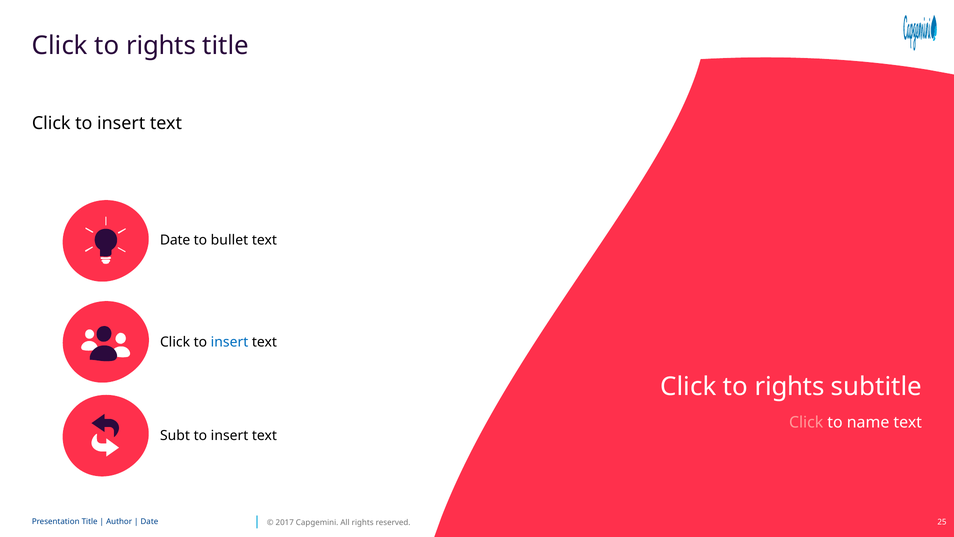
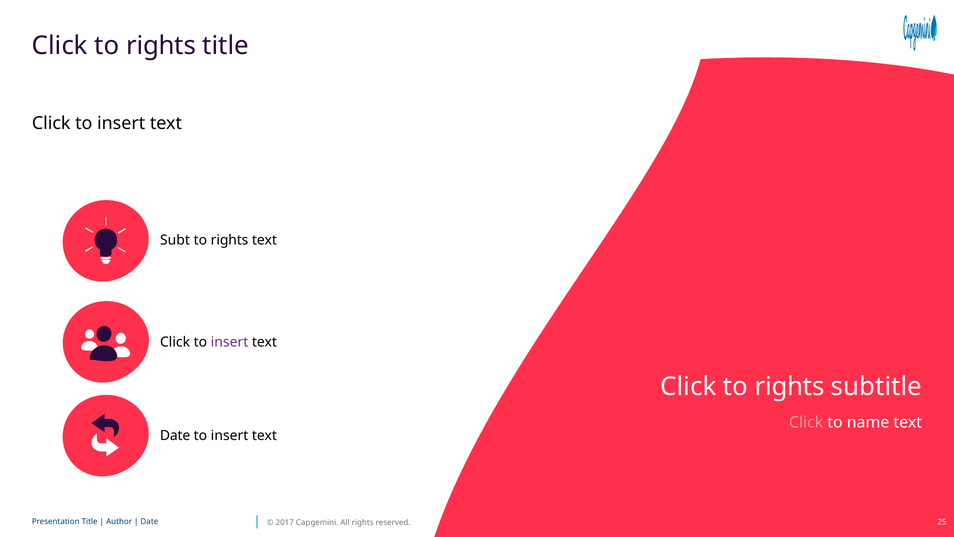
Date at (175, 240): Date -> Subt
bullet at (229, 240): bullet -> rights
insert at (230, 342) colour: blue -> purple
Subt at (175, 435): Subt -> Date
